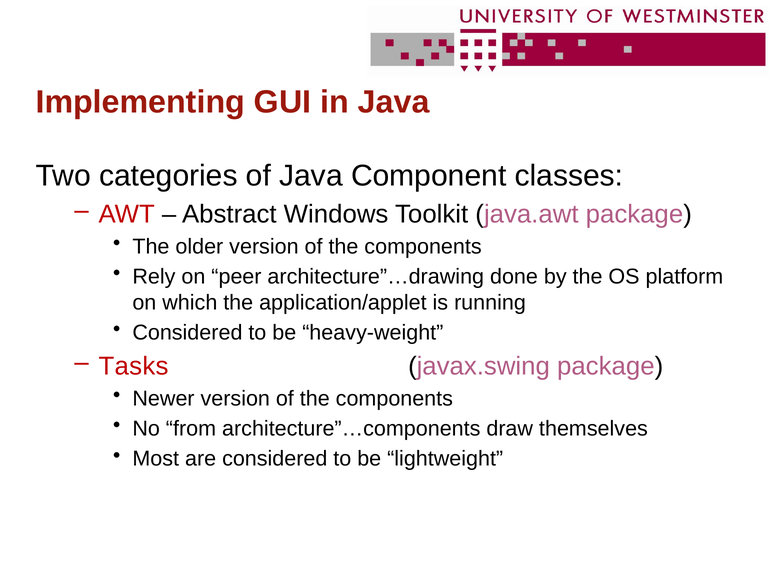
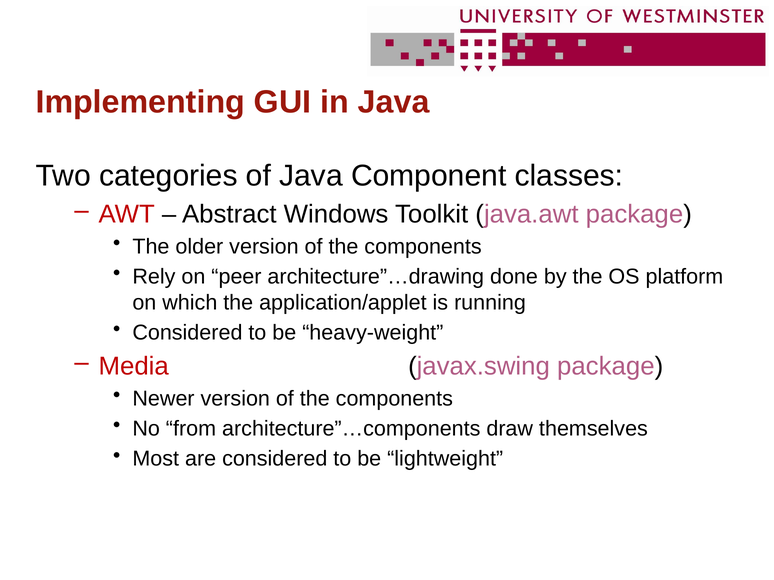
Tasks: Tasks -> Media
